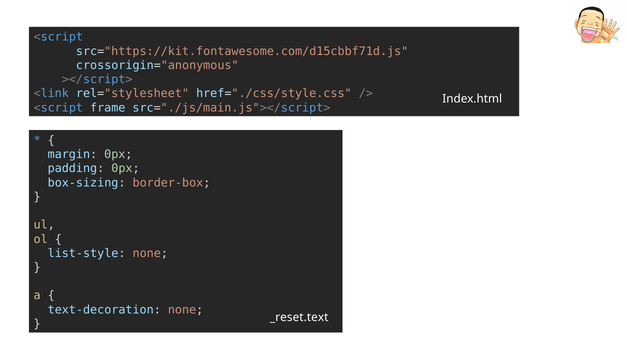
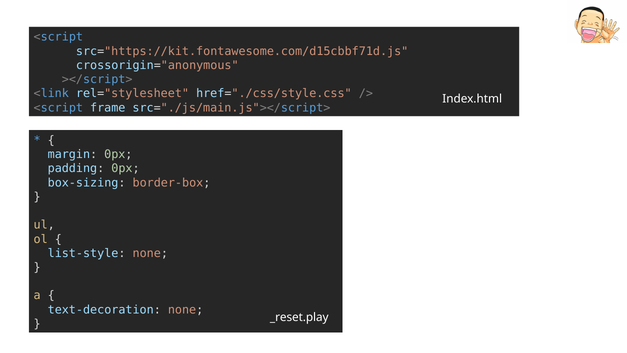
_reset.text: _reset.text -> _reset.play
